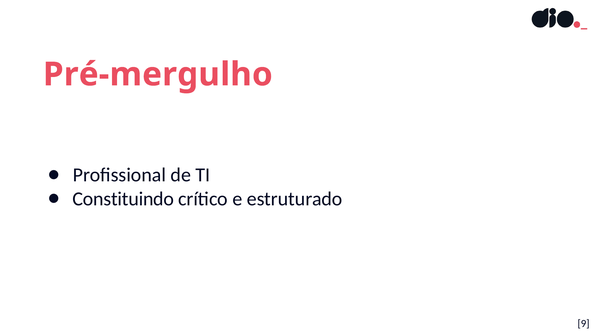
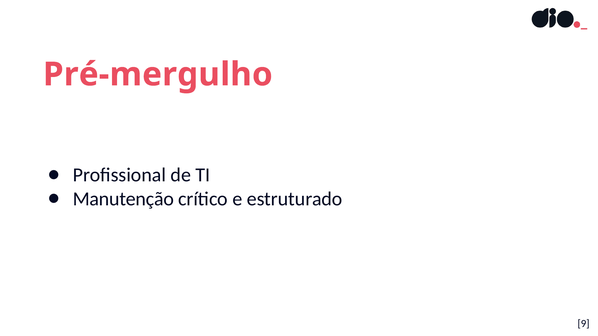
Constituindo: Constituindo -> Manutenção
